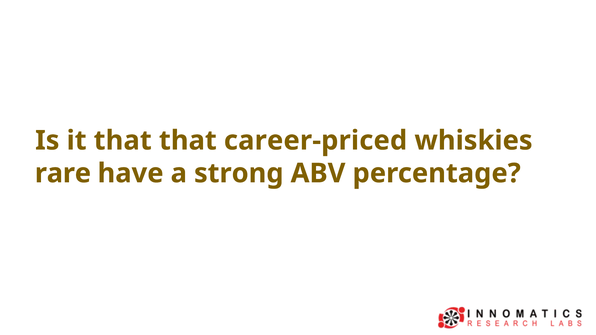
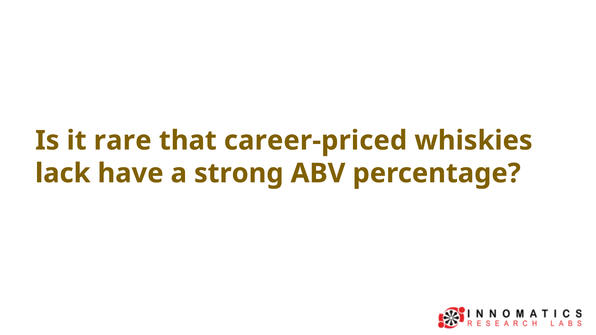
it that: that -> rare
rare: rare -> lack
